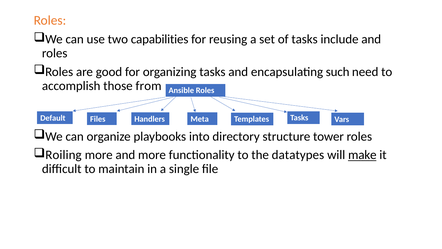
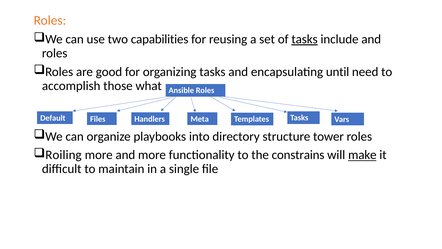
tasks at (305, 39) underline: none -> present
such: such -> until
from: from -> what
datatypes: datatypes -> constrains
